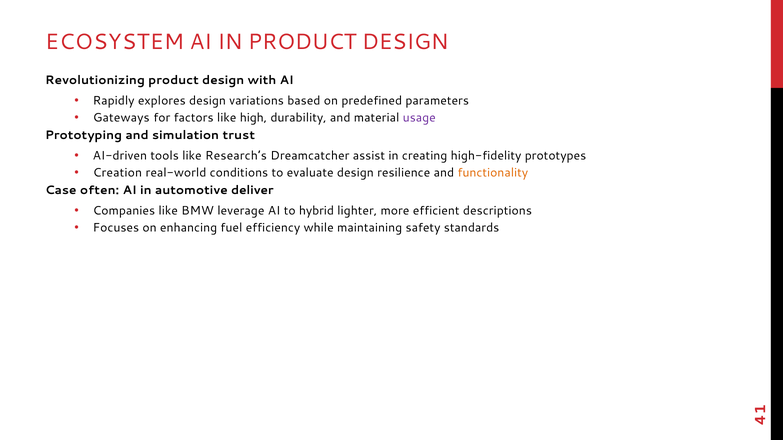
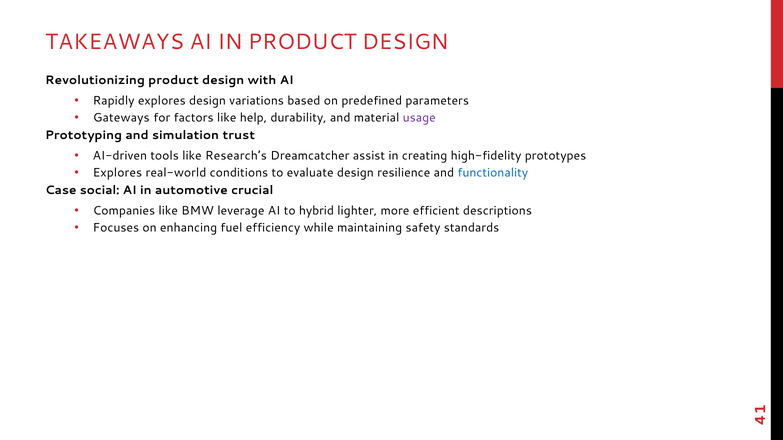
ECOSYSTEM: ECOSYSTEM -> TAKEAWAYS
high: high -> help
Creation at (117, 173): Creation -> Explores
functionality colour: orange -> blue
often: often -> social
deliver: deliver -> crucial
